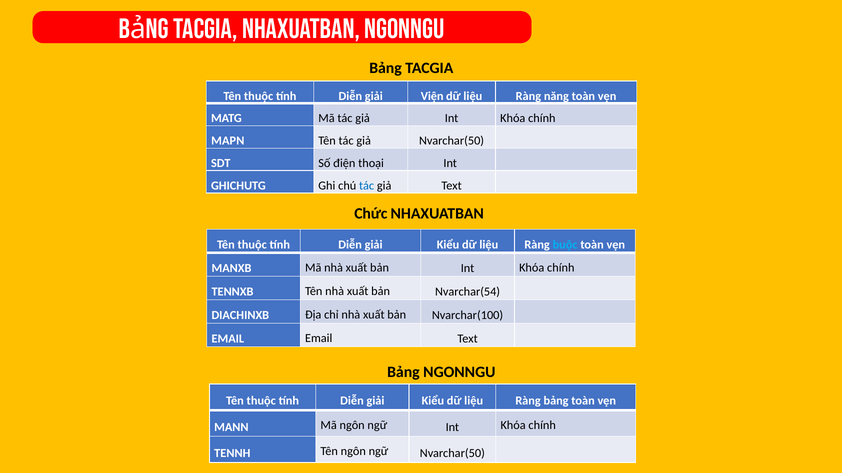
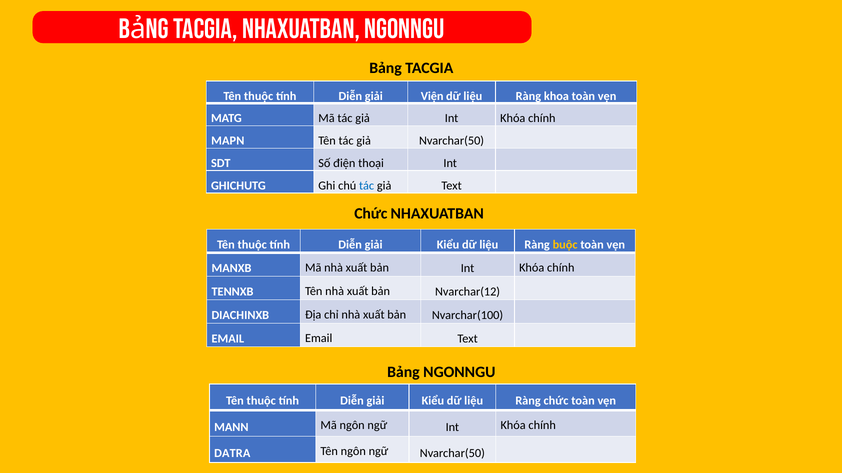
năng: năng -> khoa
buộc colour: light blue -> yellow
Nvarchar(54: Nvarchar(54 -> Nvarchar(12
Ràng bảng: bảng -> chức
TENNH: TENNH -> DATRA
